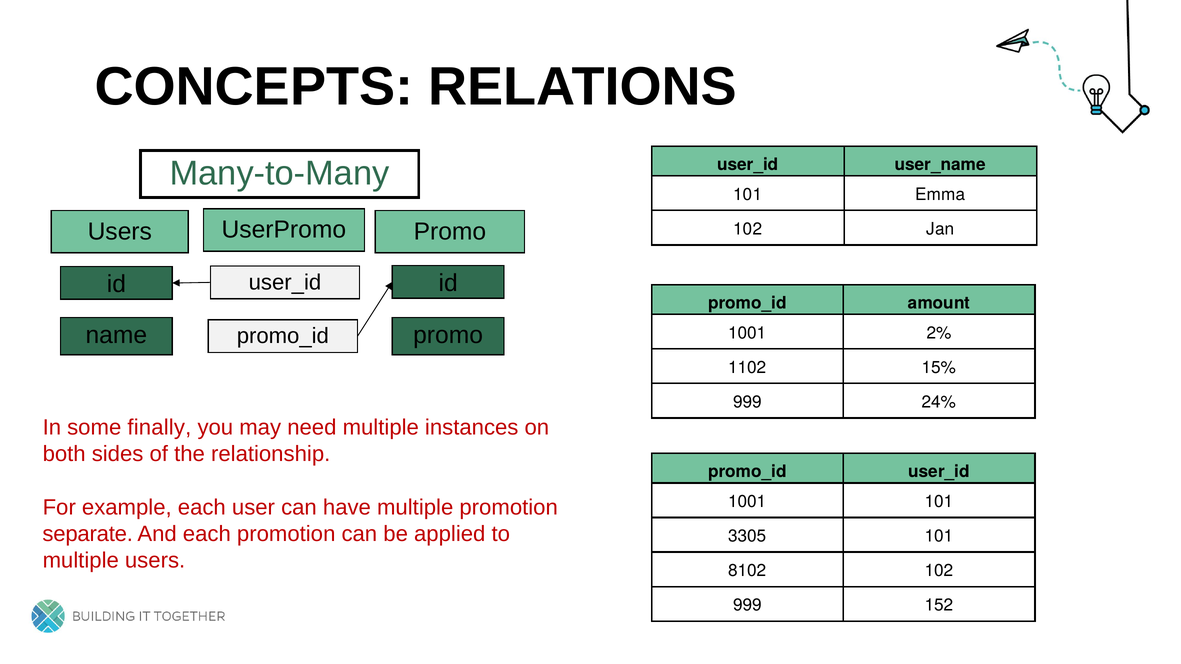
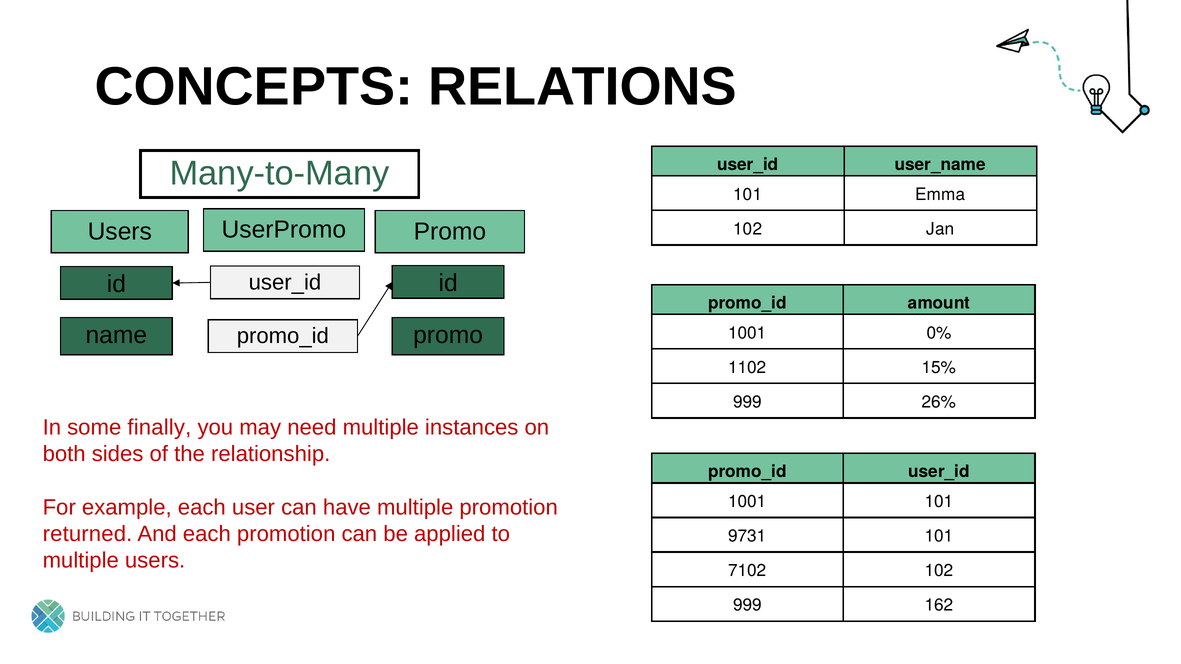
2%: 2% -> 0%
24%: 24% -> 26%
separate: separate -> returned
3305: 3305 -> 9731
8102: 8102 -> 7102
152: 152 -> 162
